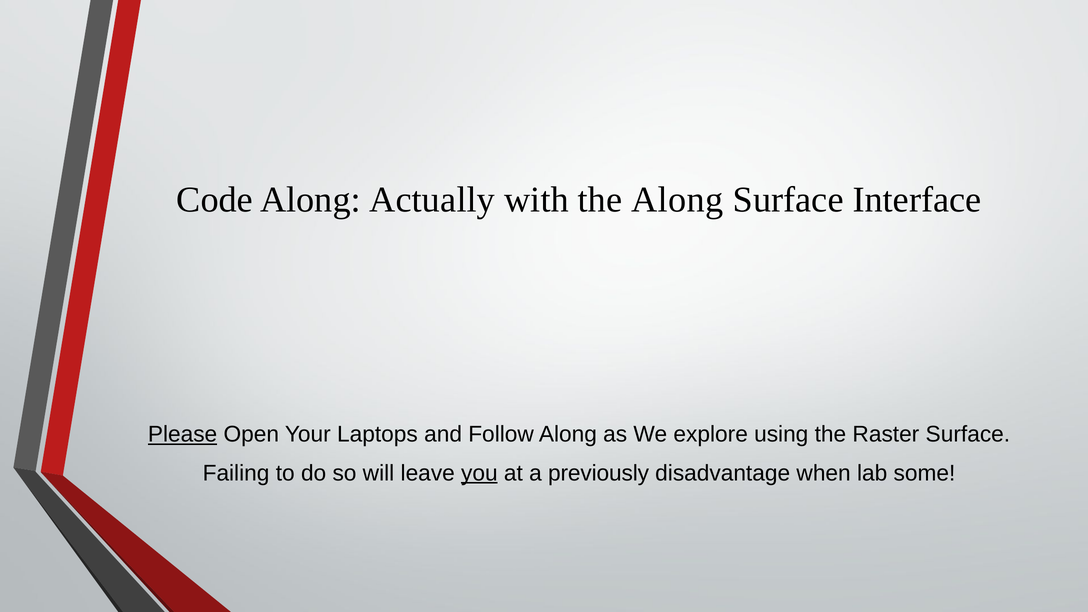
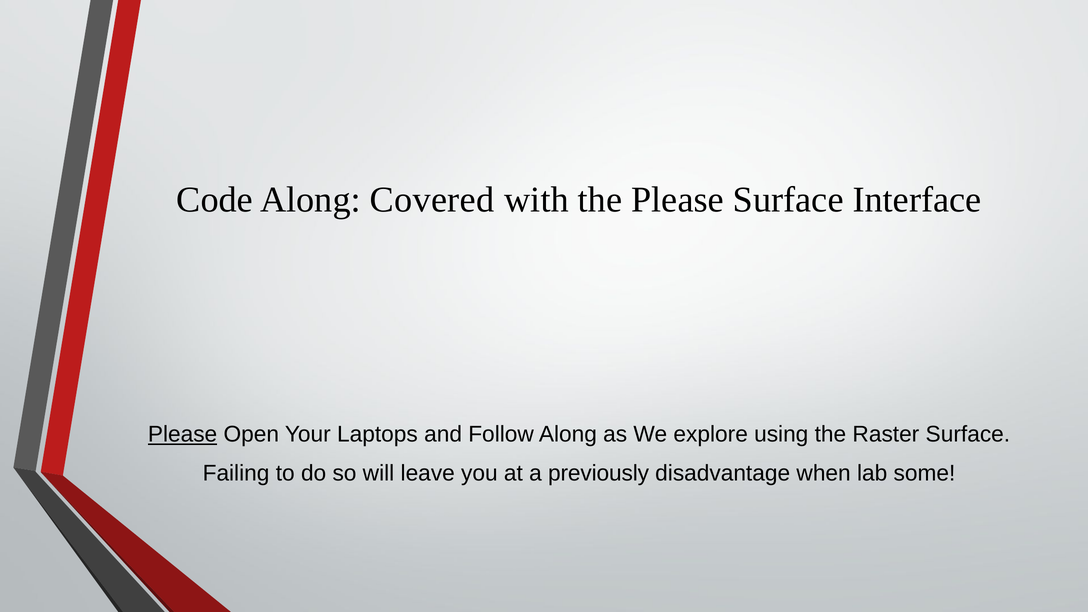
Actually: Actually -> Covered
the Along: Along -> Please
you underline: present -> none
